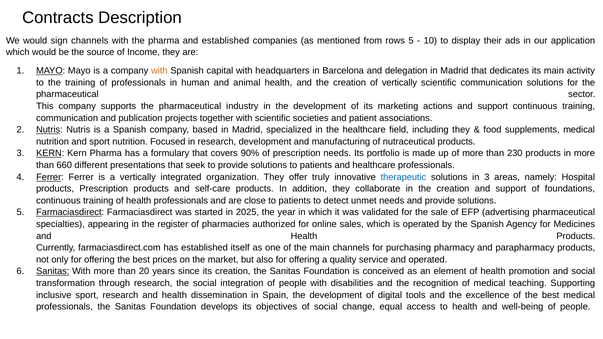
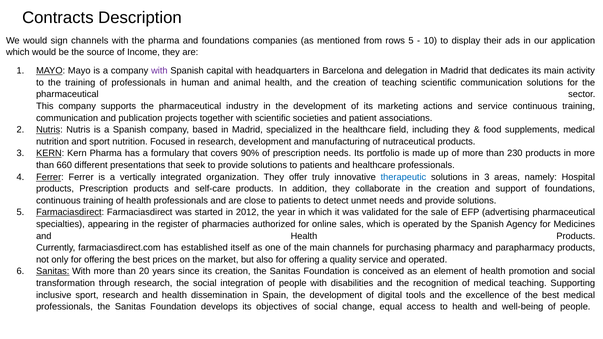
and established: established -> foundations
with at (159, 71) colour: orange -> purple
of vertically: vertically -> teaching
actions and support: support -> service
2025: 2025 -> 2012
